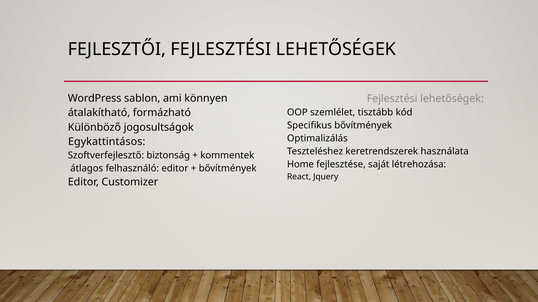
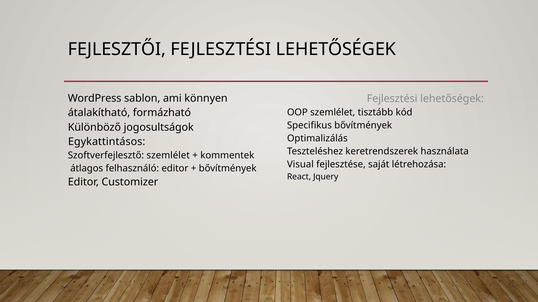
Szoftverfejlesztő biztonság: biztonság -> szemlélet
Home: Home -> Visual
